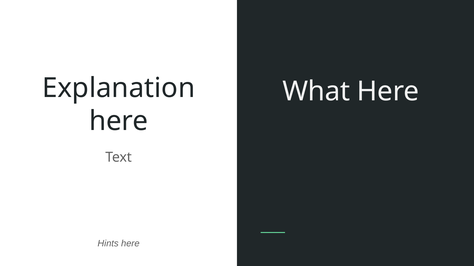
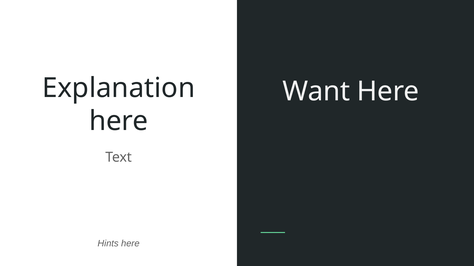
What: What -> Want
